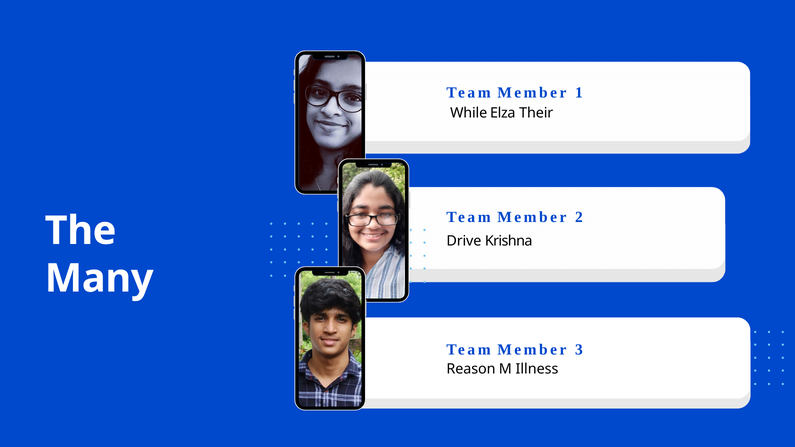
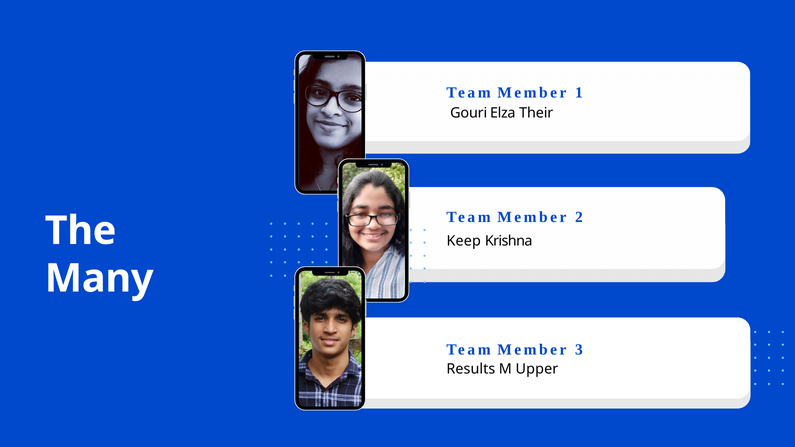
While: While -> Gouri
Drive: Drive -> Keep
Reason: Reason -> Results
Illness: Illness -> Upper
